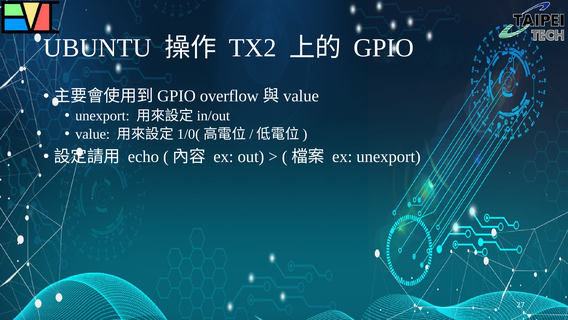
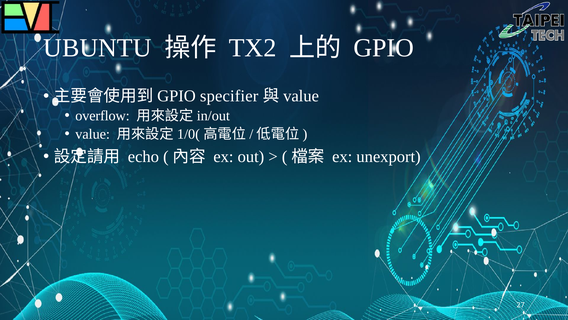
overflow: overflow -> specifier
unexport at (102, 116): unexport -> overflow
